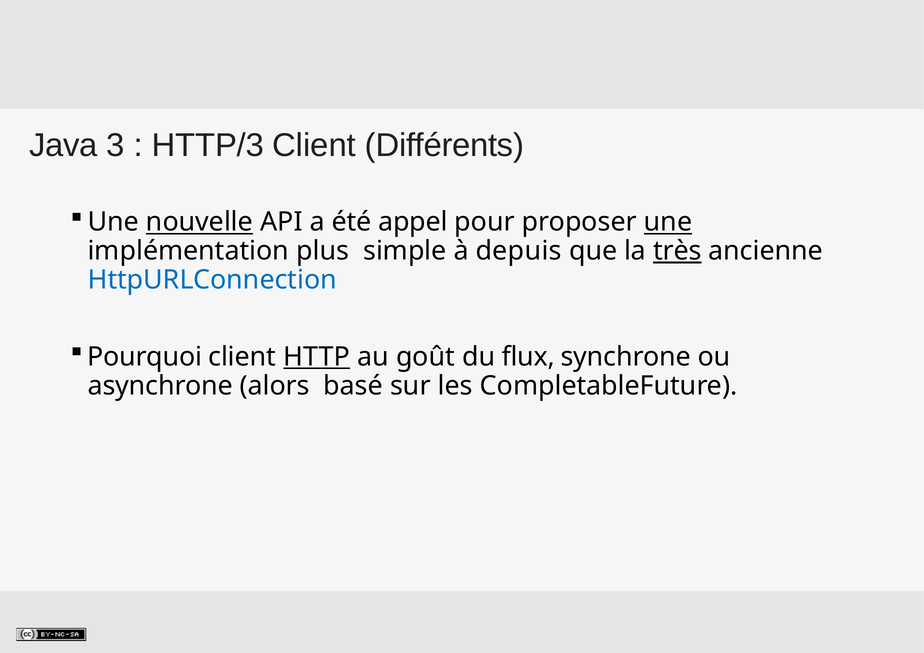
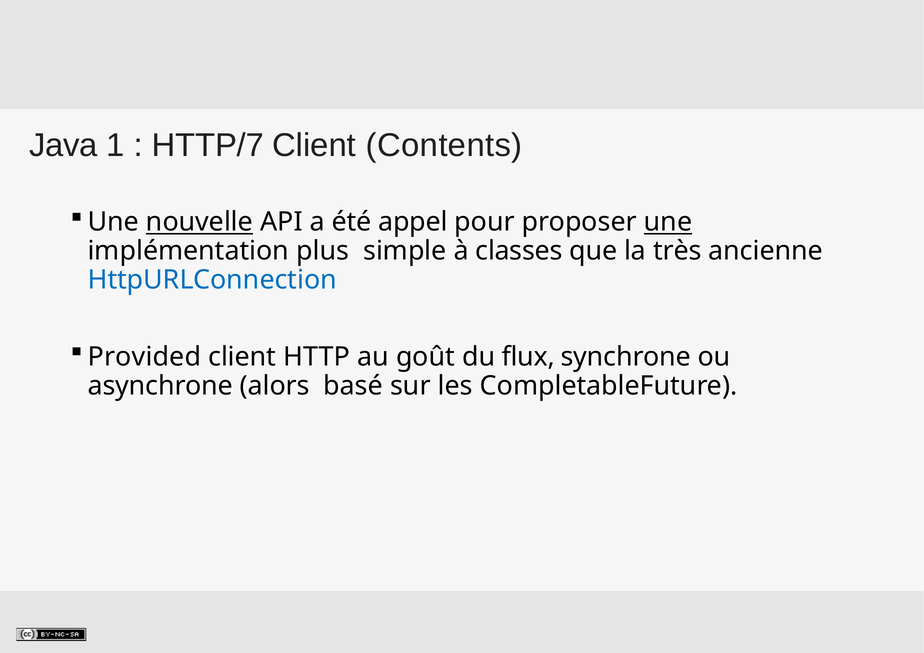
3: 3 -> 1
HTTP/3: HTTP/3 -> HTTP/7
Différents: Différents -> Contents
depuis: depuis -> classes
très underline: present -> none
Pourquoi: Pourquoi -> Provided
HTTP underline: present -> none
